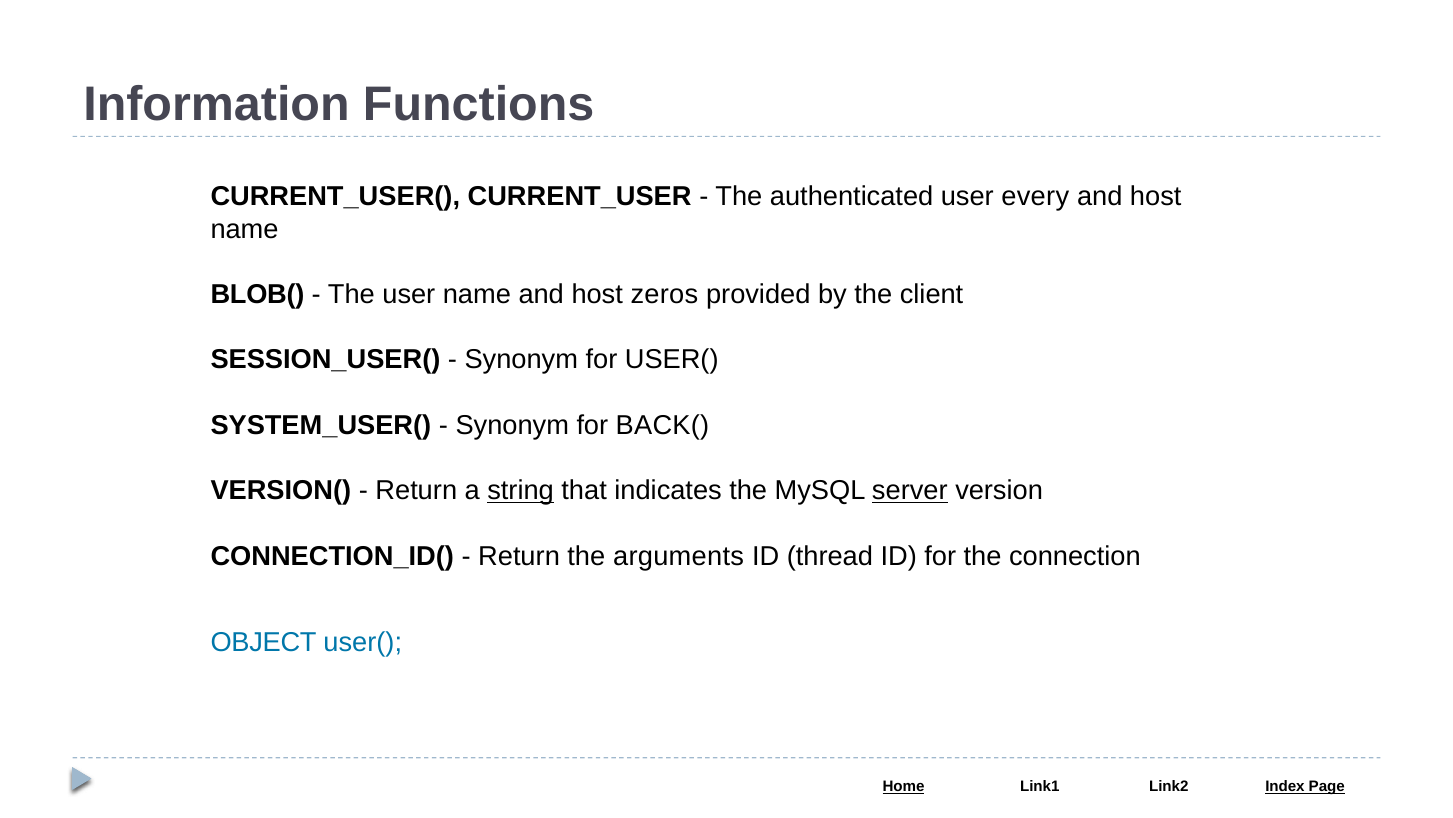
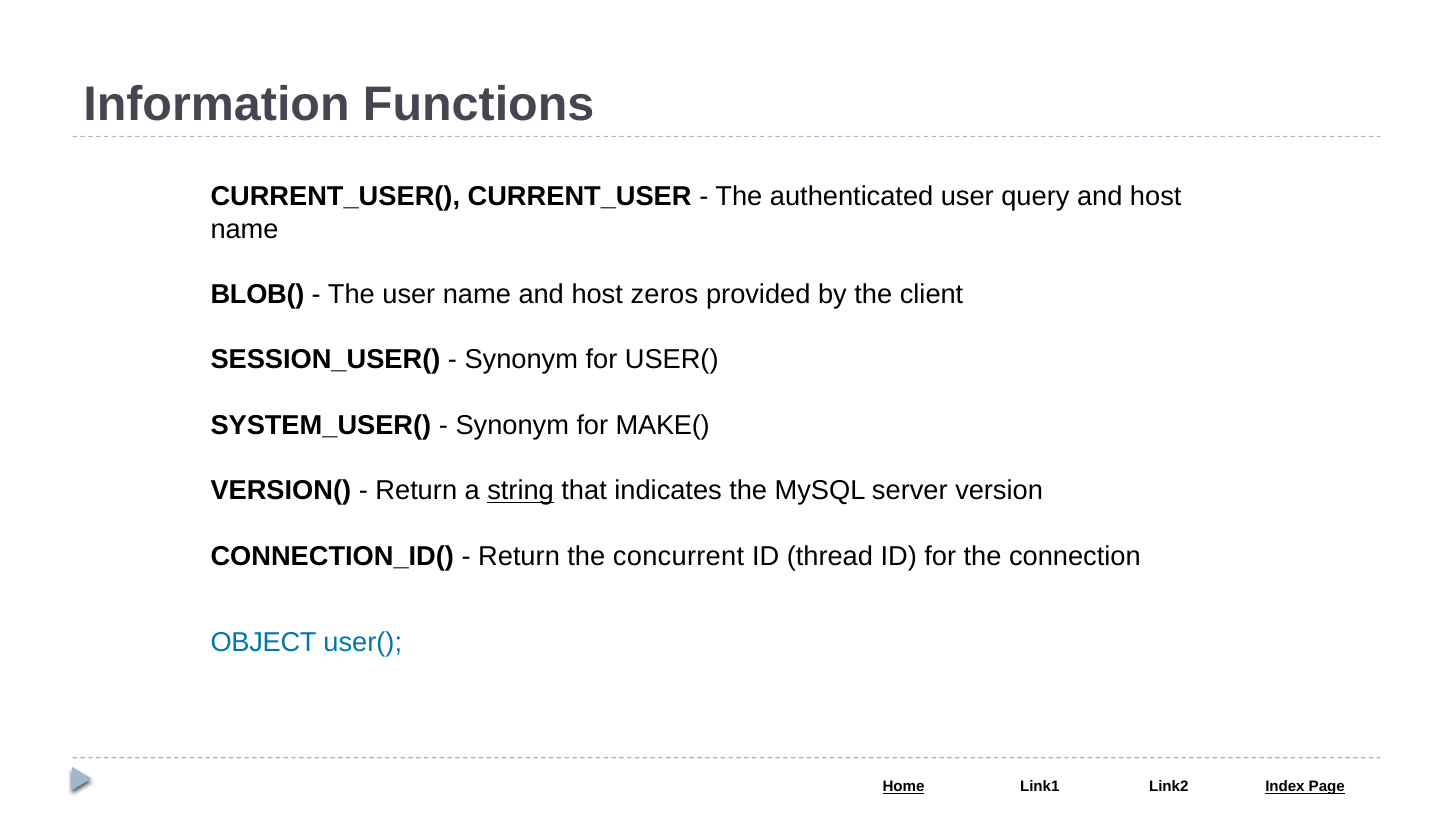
every: every -> query
BACK(: BACK( -> MAKE(
server underline: present -> none
arguments: arguments -> concurrent
